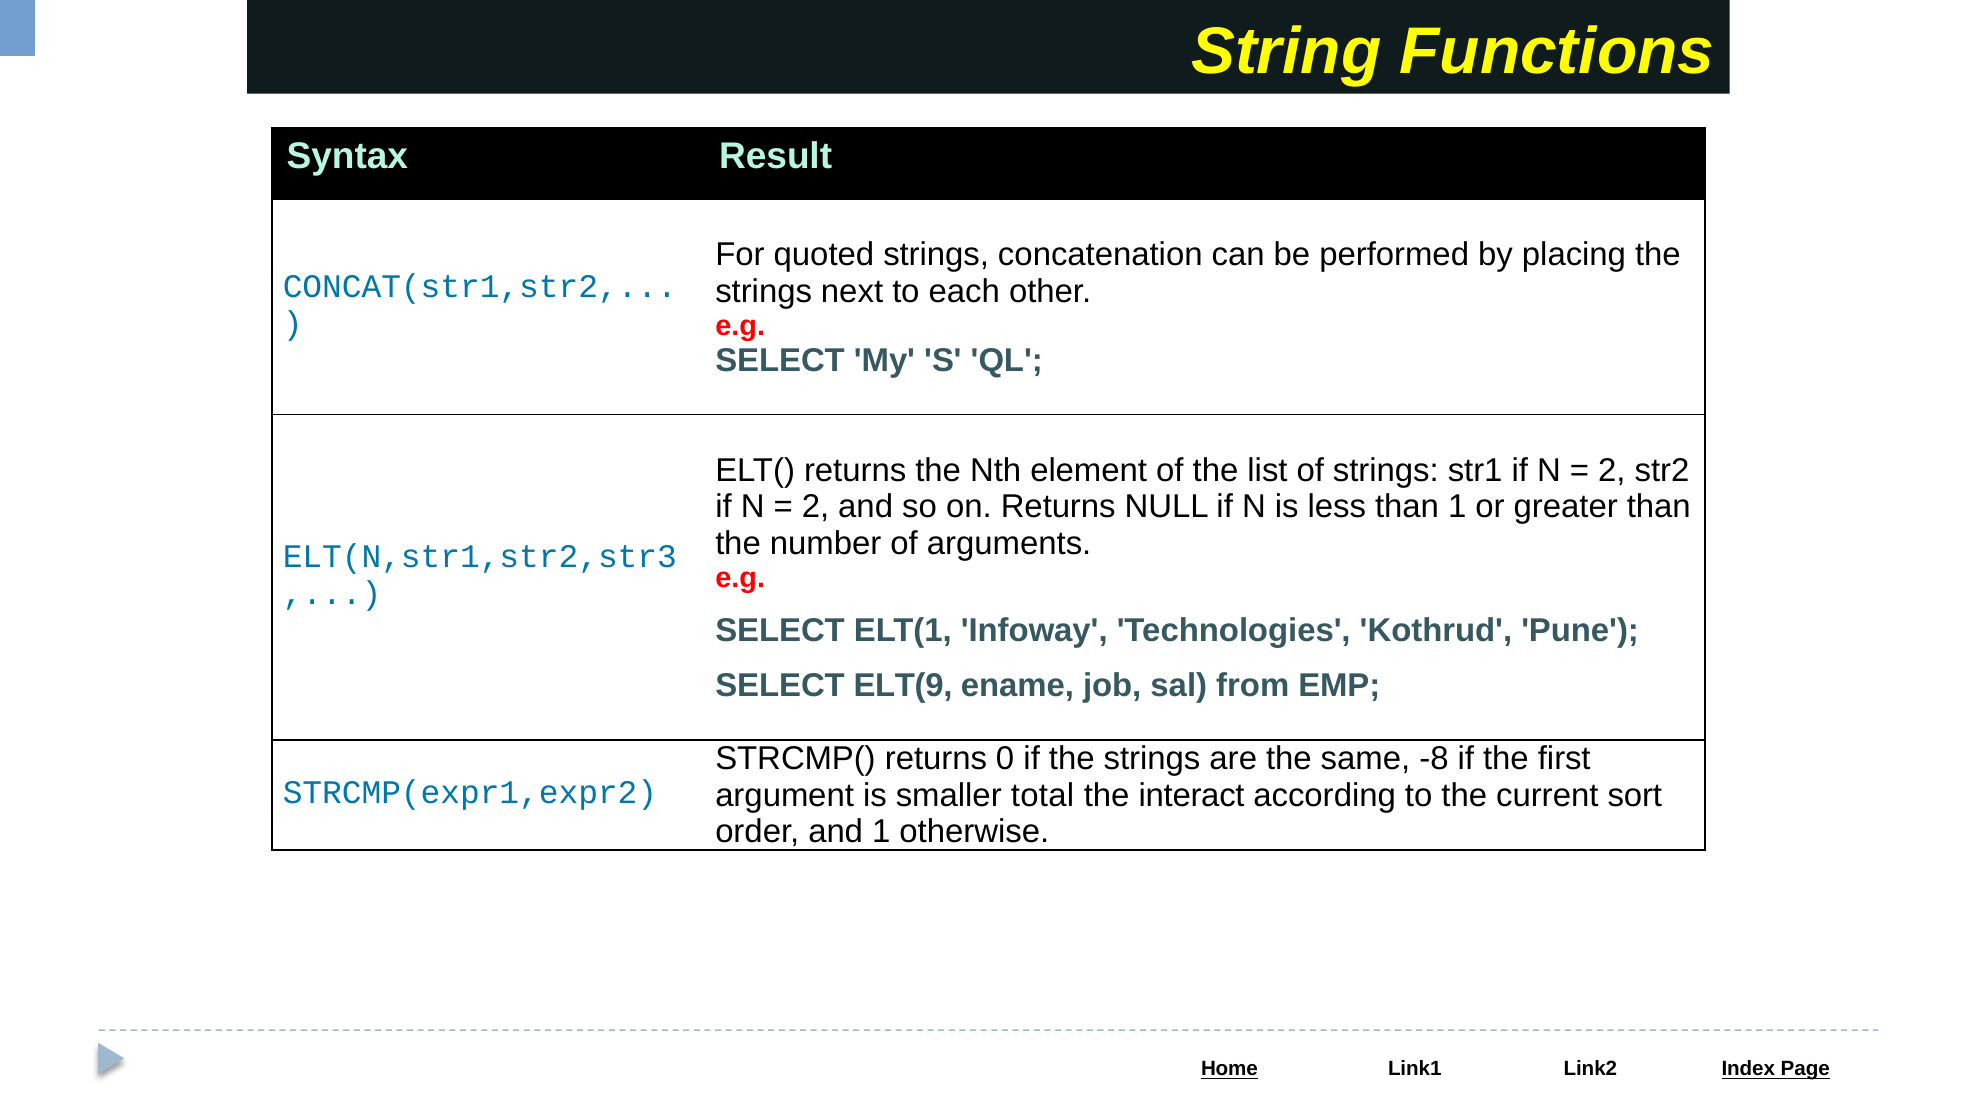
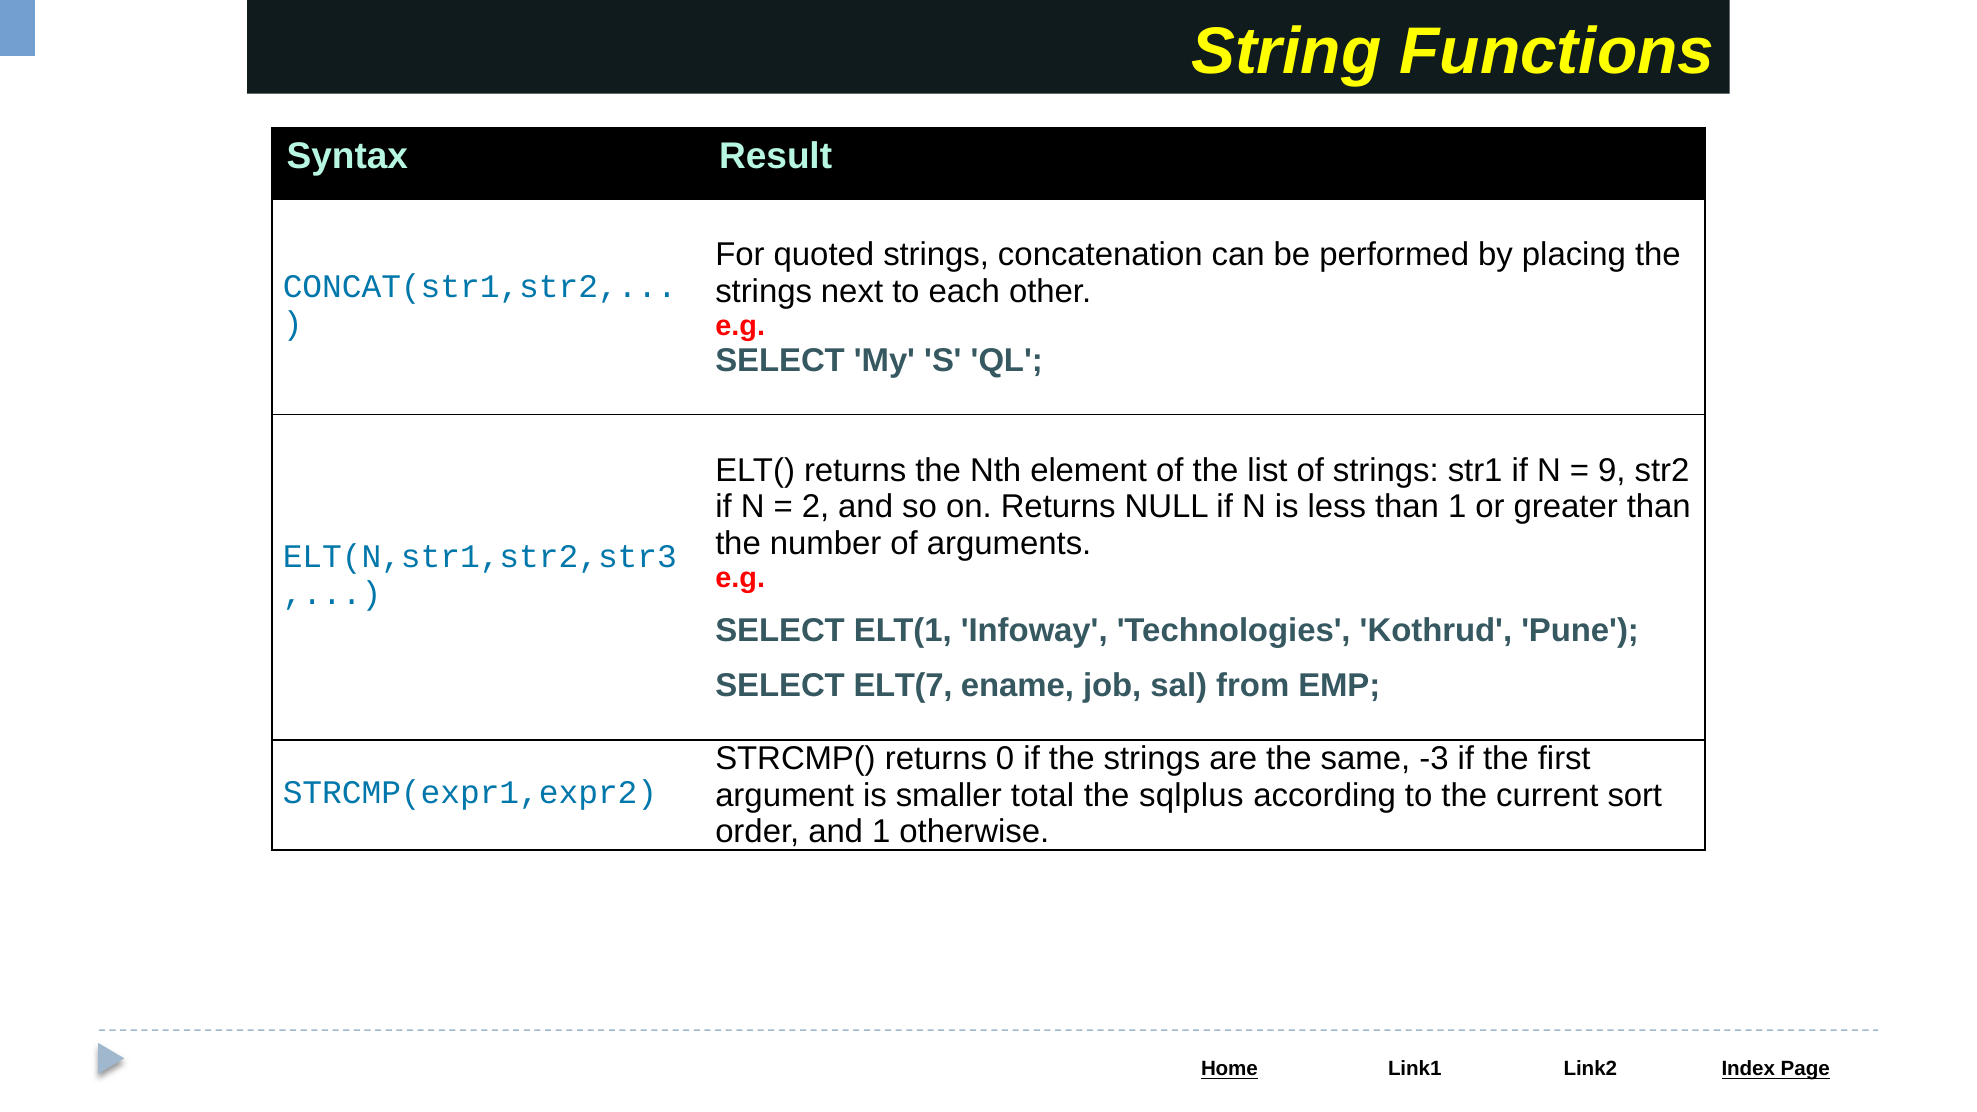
2 at (1612, 470): 2 -> 9
ELT(9: ELT(9 -> ELT(7
-8: -8 -> -3
interact: interact -> sqlplus
